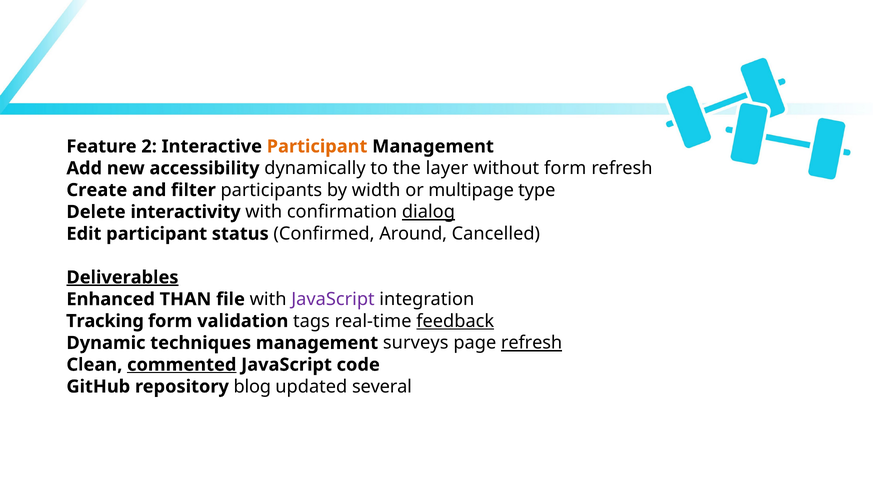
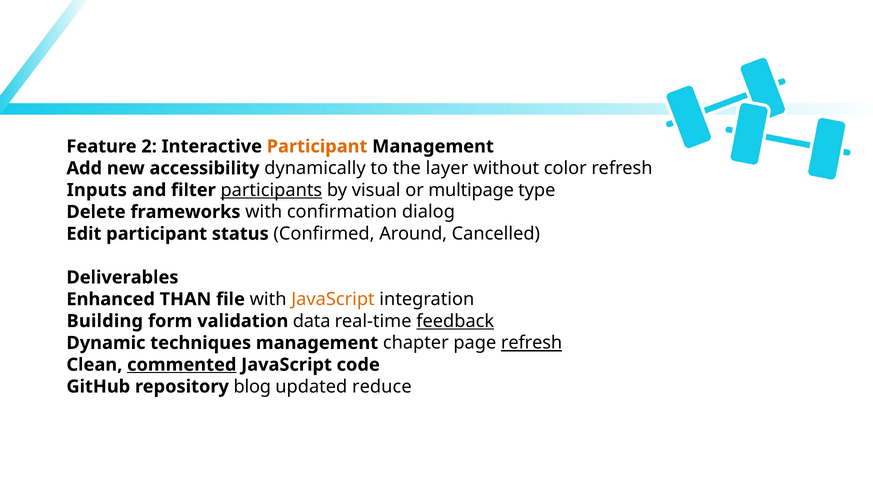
without form: form -> color
Create: Create -> Inputs
participants underline: none -> present
width: width -> visual
interactivity: interactivity -> frameworks
dialog underline: present -> none
Deliverables underline: present -> none
JavaScript at (333, 299) colour: purple -> orange
Tracking: Tracking -> Building
tags: tags -> data
surveys: surveys -> chapter
several: several -> reduce
